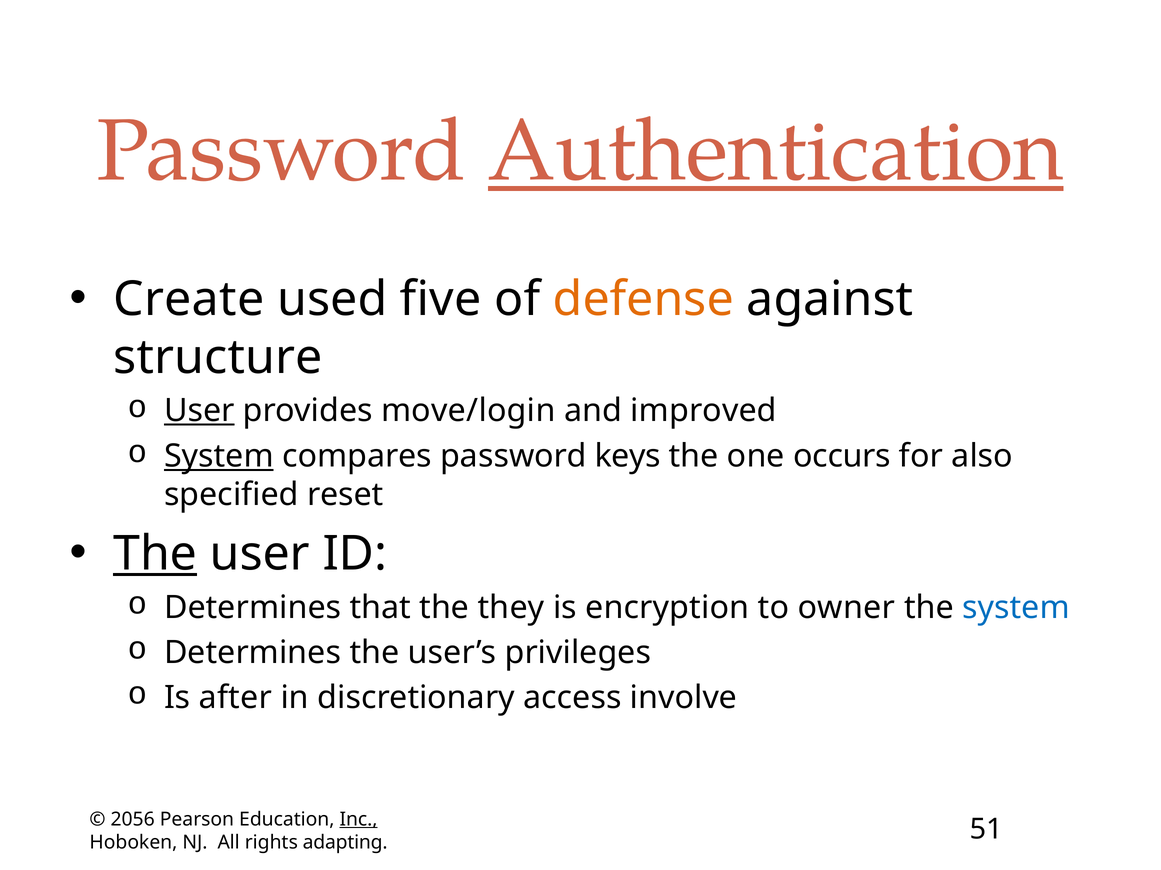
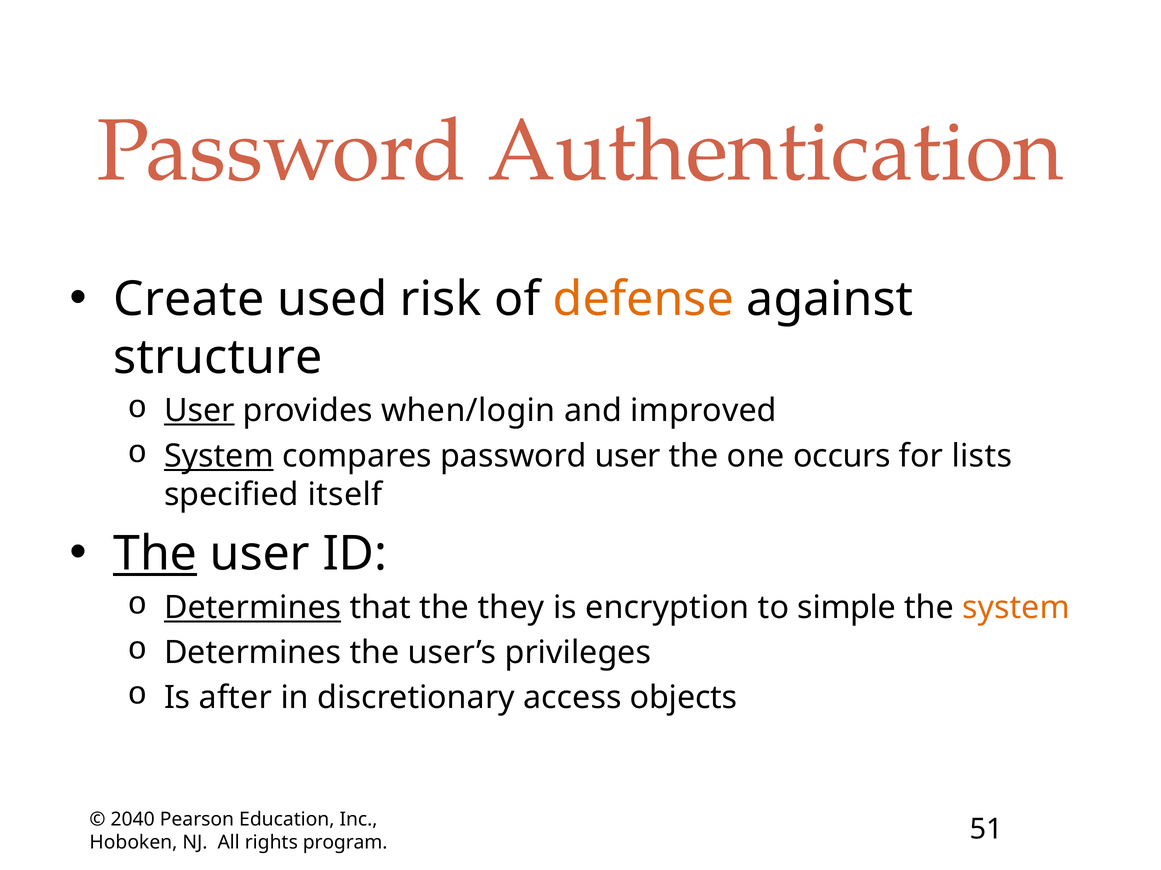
Authentication underline: present -> none
five: five -> risk
move/login: move/login -> when/login
password keys: keys -> user
also: also -> lists
reset: reset -> itself
Determines at (253, 608) underline: none -> present
owner: owner -> simple
system at (1016, 608) colour: blue -> orange
involve: involve -> objects
2056: 2056 -> 2040
Inc underline: present -> none
adapting: adapting -> program
